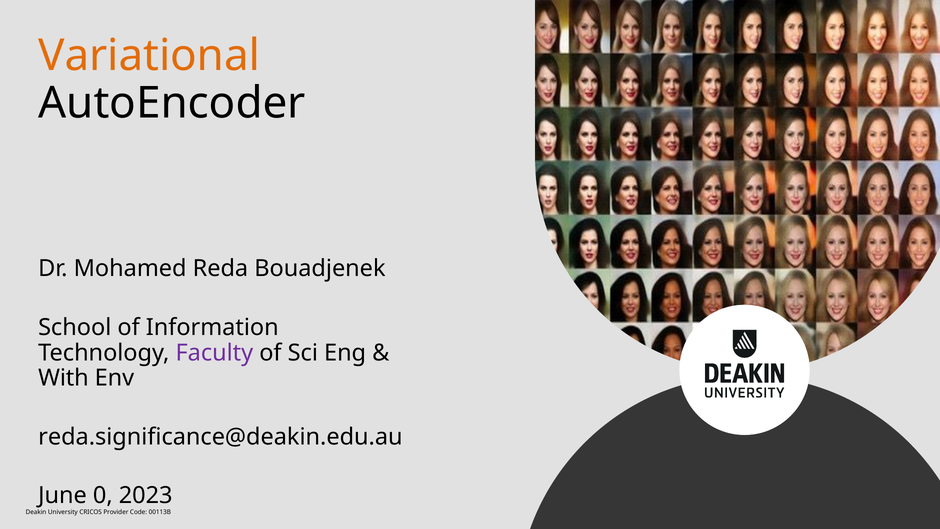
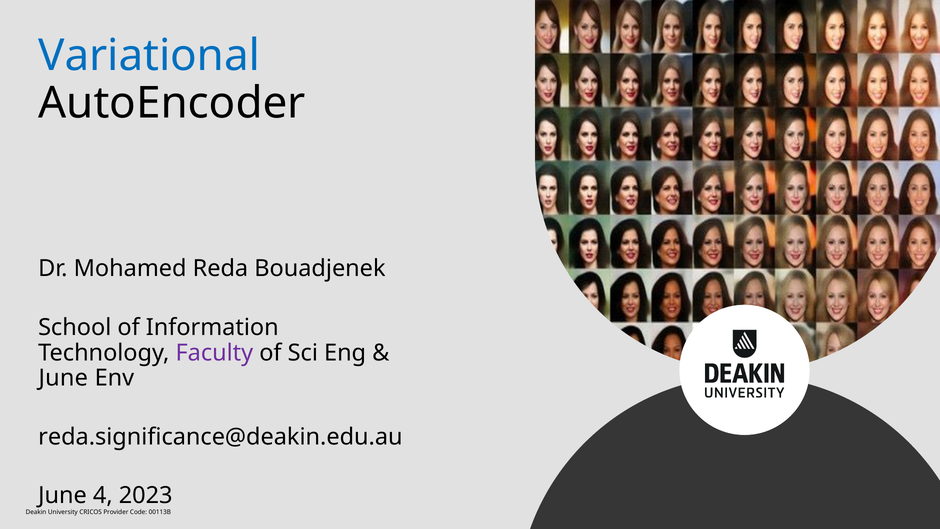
Variational colour: orange -> blue
With at (63, 378): With -> June
0: 0 -> 4
